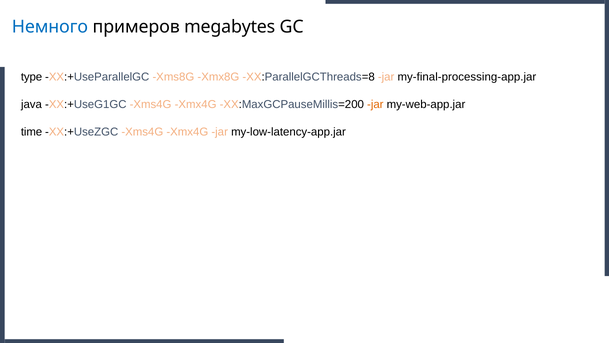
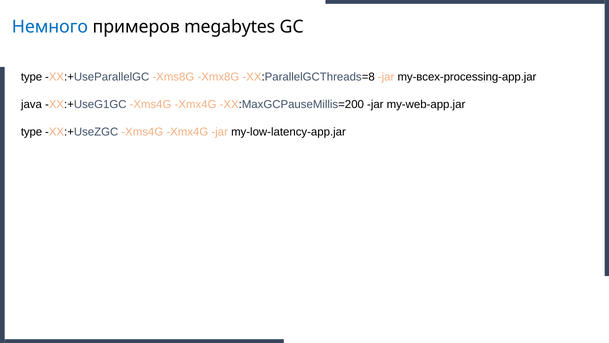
my-final-processing-app.jar: my-final-processing-app.jar -> my-всех-processing-app.jar
jar at (375, 104) colour: orange -> black
time at (32, 132): time -> type
